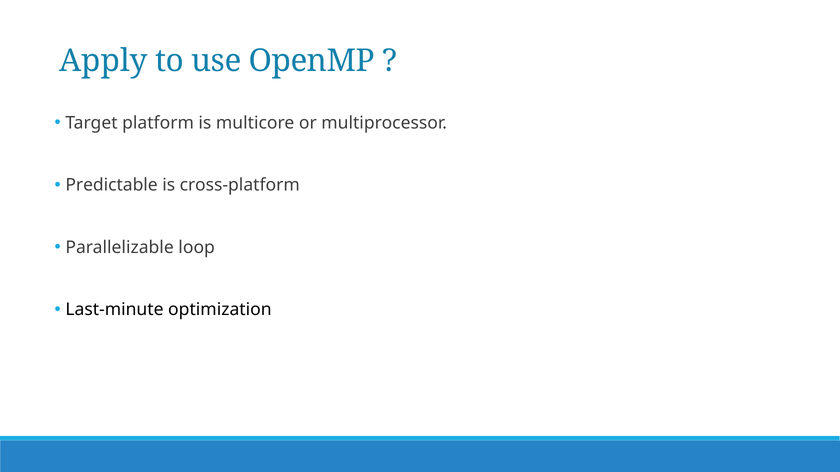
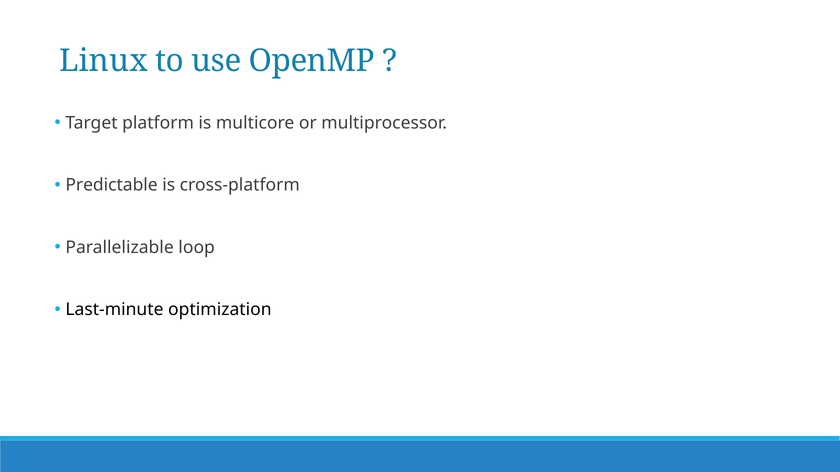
Apply: Apply -> Linux
